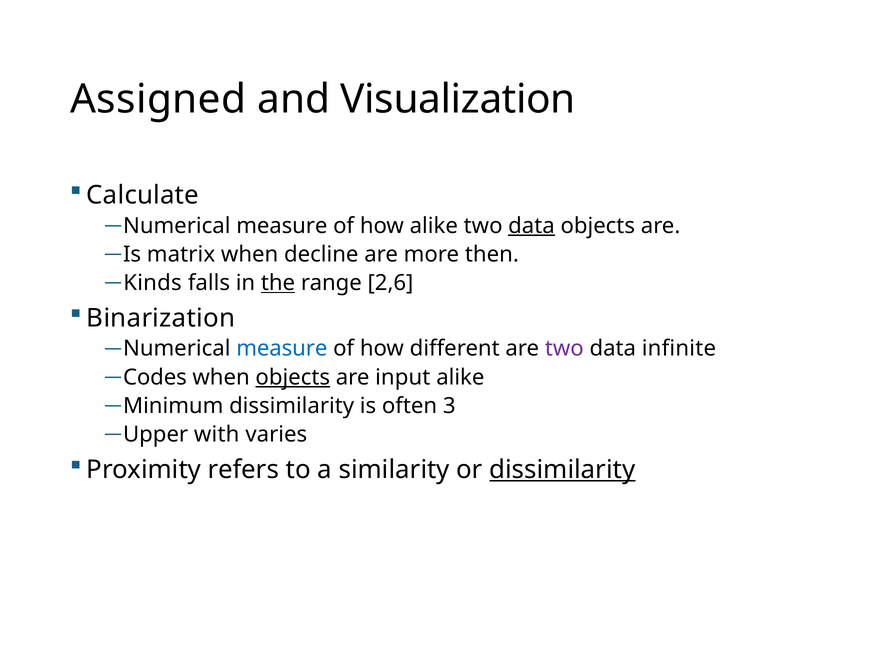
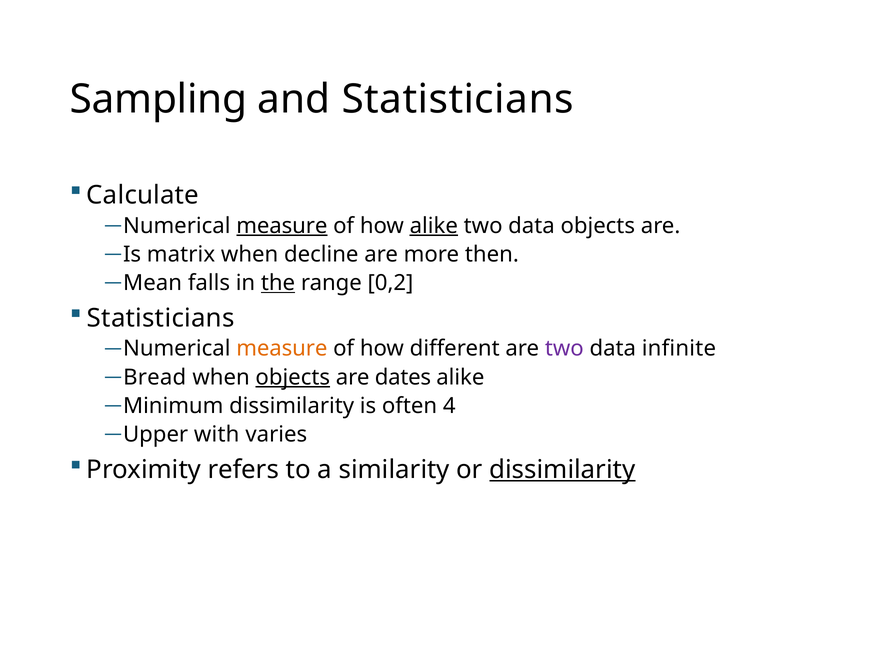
Assigned: Assigned -> Sampling
and Visualization: Visualization -> Statisticians
measure at (282, 226) underline: none -> present
alike at (434, 226) underline: none -> present
data at (531, 226) underline: present -> none
Kinds: Kinds -> Mean
2,6: 2,6 -> 0,2
Binarization at (161, 318): Binarization -> Statisticians
measure at (282, 349) colour: blue -> orange
Codes: Codes -> Bread
input: input -> dates
3: 3 -> 4
